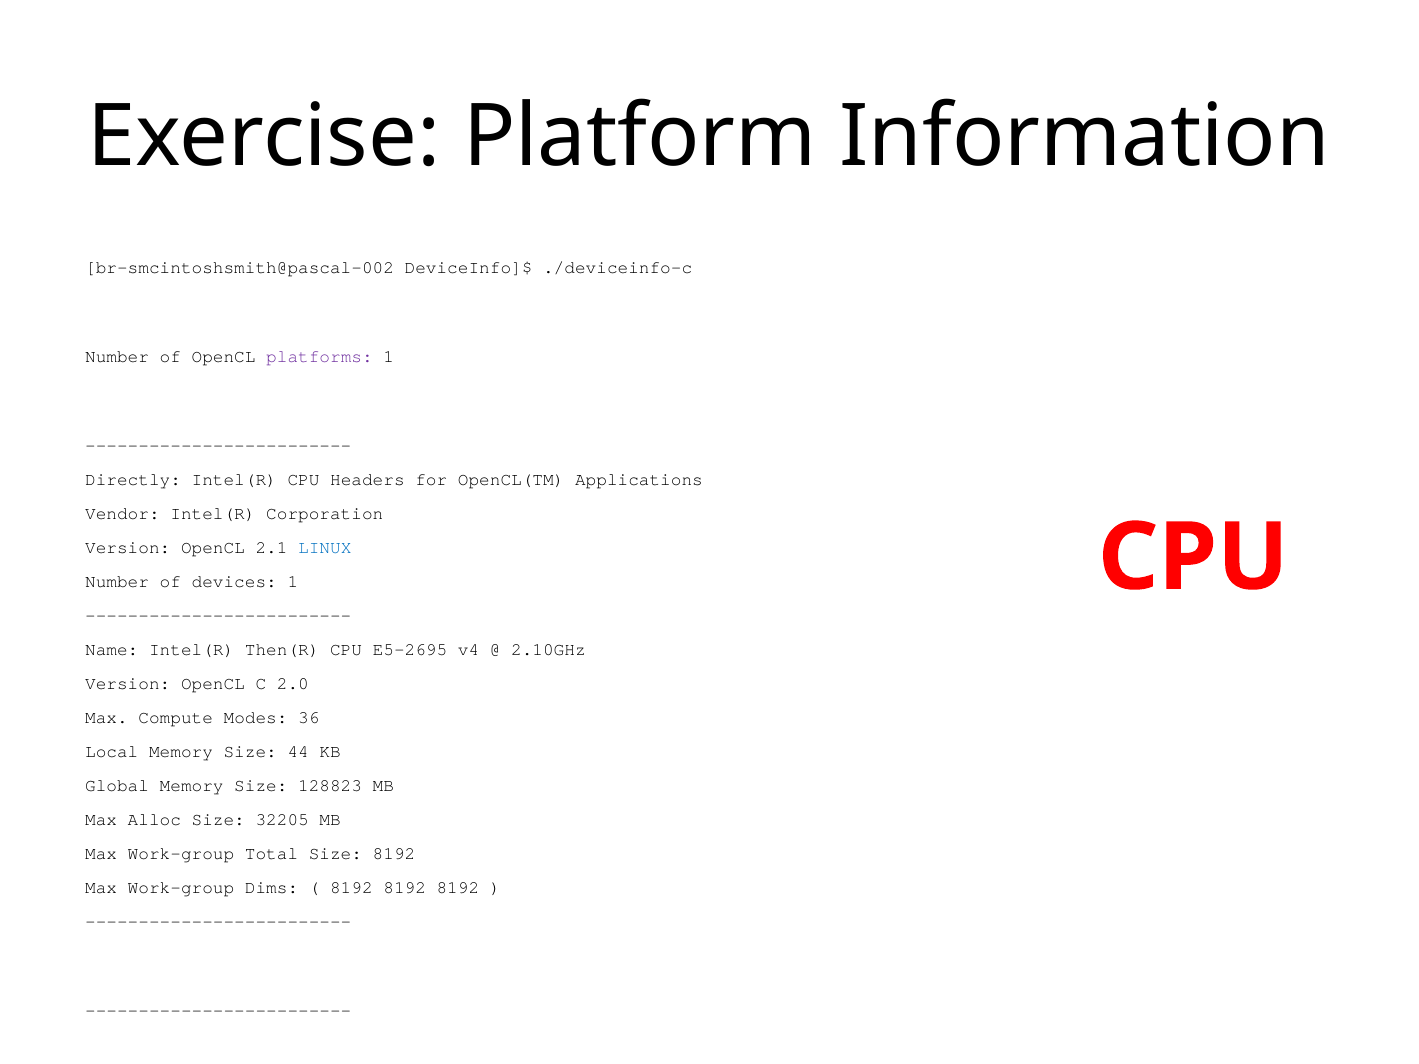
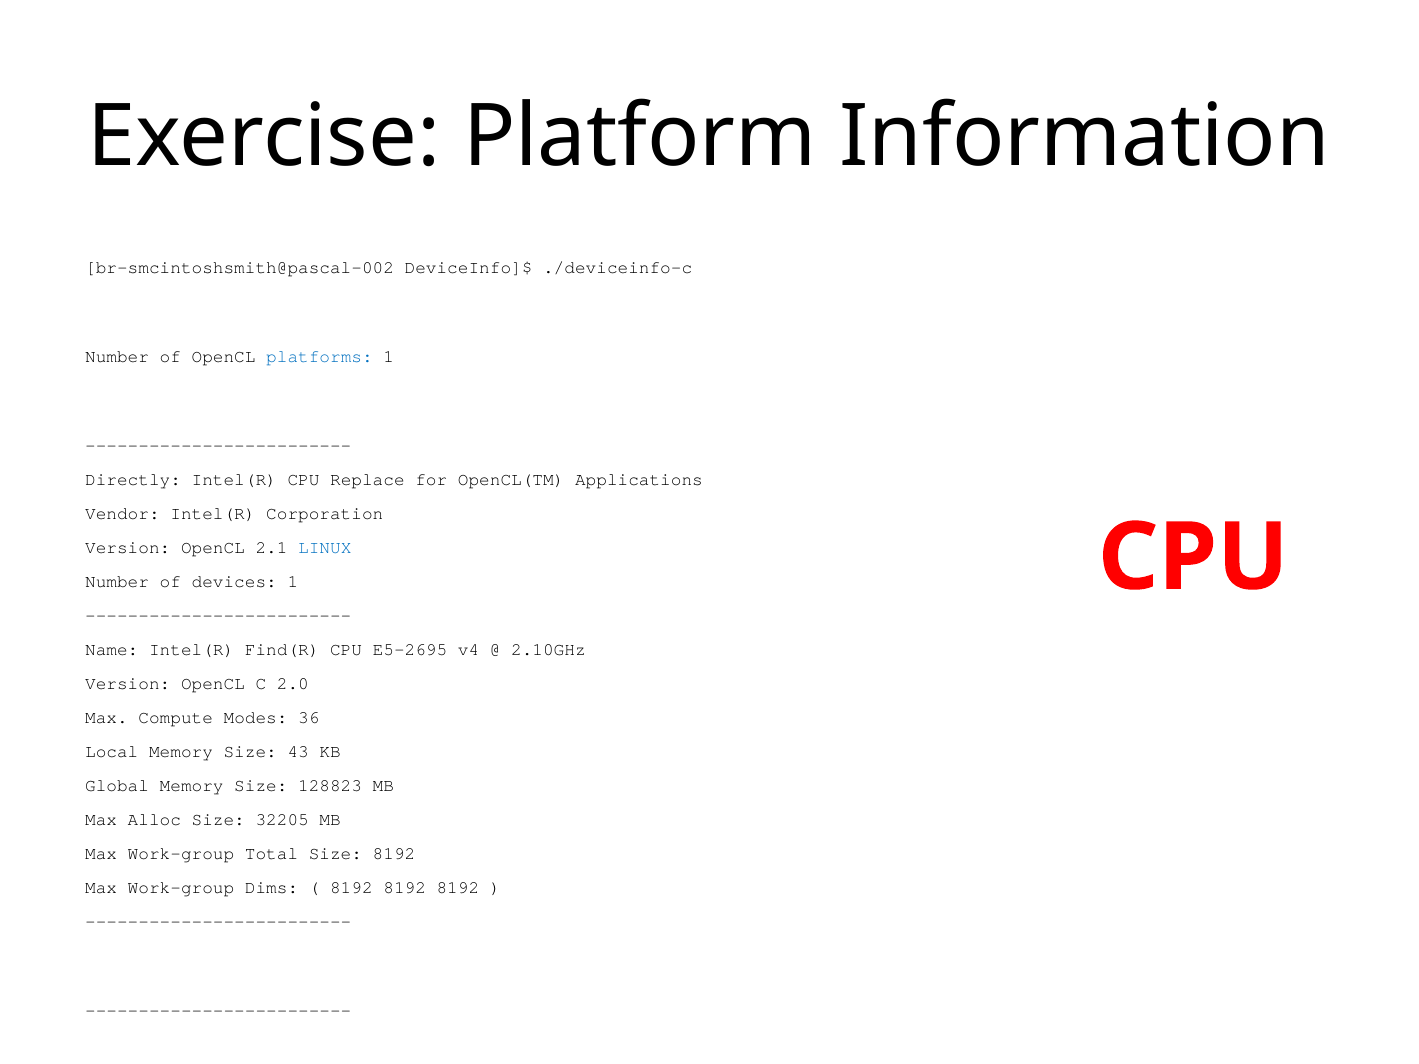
platforms colour: purple -> blue
Headers: Headers -> Replace
Then(R: Then(R -> Find(R
44: 44 -> 43
